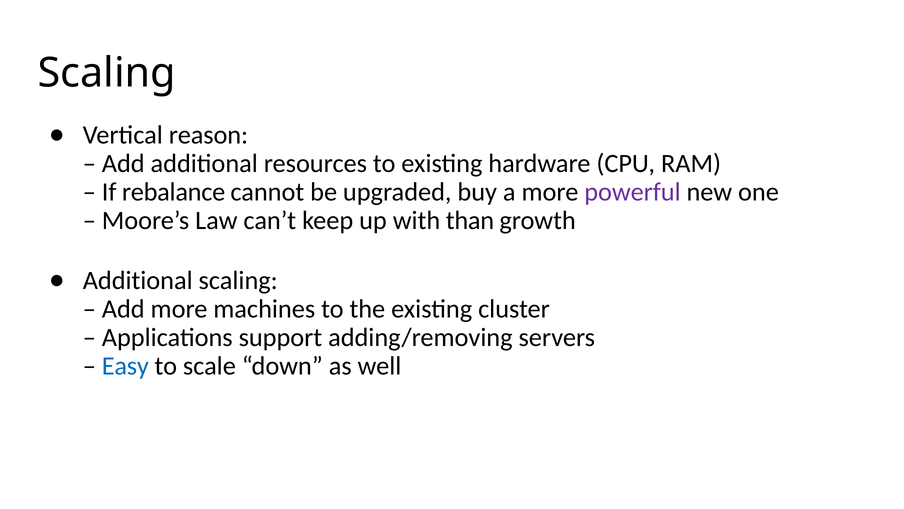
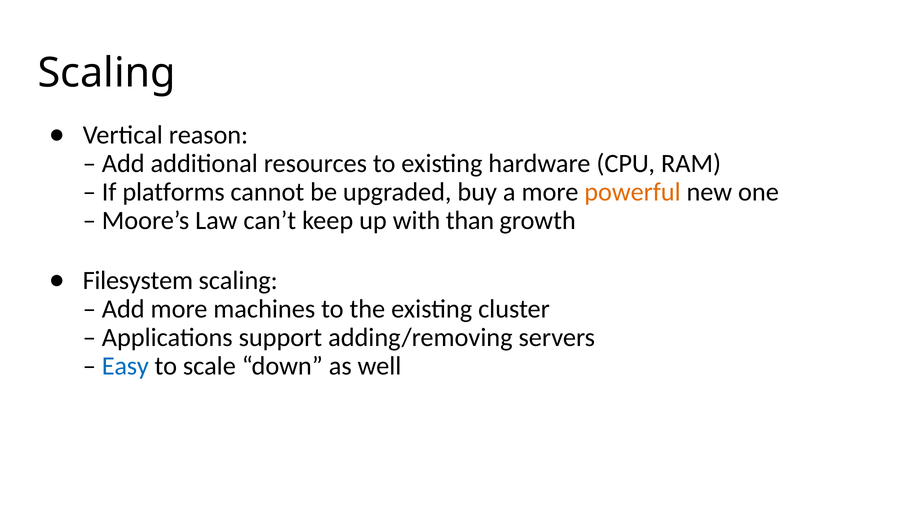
rebalance: rebalance -> platforms
powerful colour: purple -> orange
Additional at (138, 280): Additional -> Filesystem
